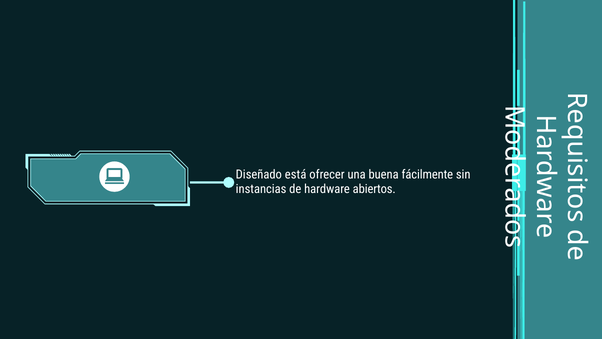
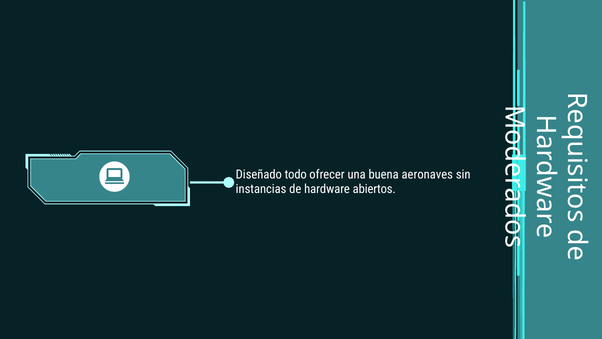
está: está -> todo
fácilmente: fácilmente -> aeronaves
